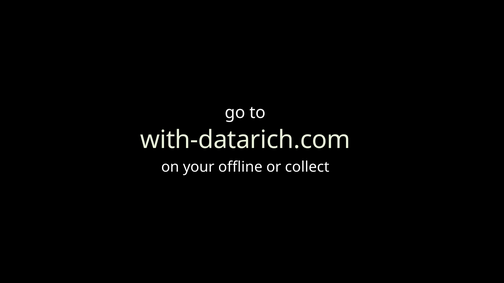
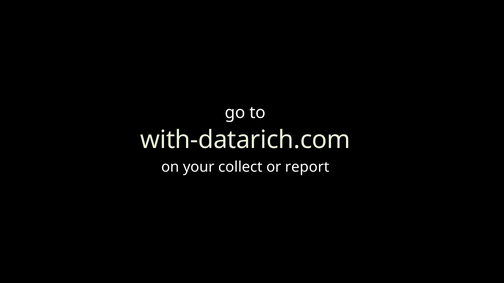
offline: offline -> collect
collect: collect -> report
